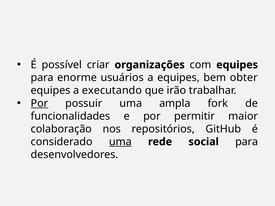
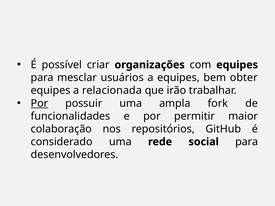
enorme: enorme -> mesclar
executando: executando -> relacionada
uma at (120, 142) underline: present -> none
